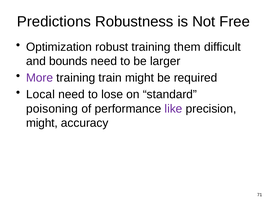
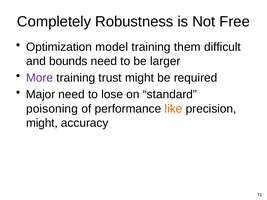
Predictions: Predictions -> Completely
robust: robust -> model
train: train -> trust
Local: Local -> Major
like colour: purple -> orange
